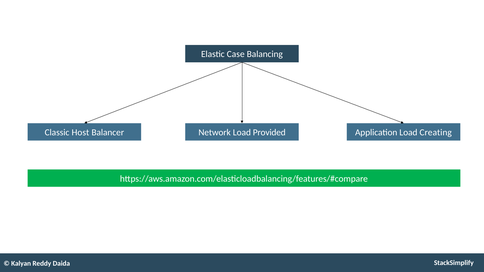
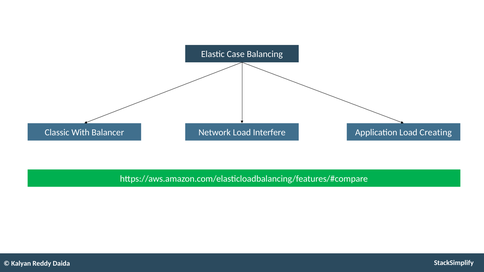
Host: Host -> With
Provided: Provided -> Interfere
